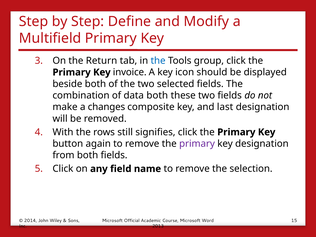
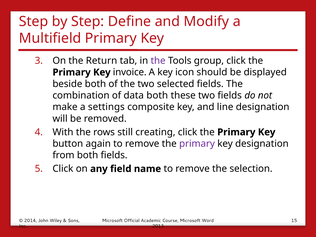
the at (158, 61) colour: blue -> purple
changes: changes -> settings
last: last -> line
signifies: signifies -> creating
